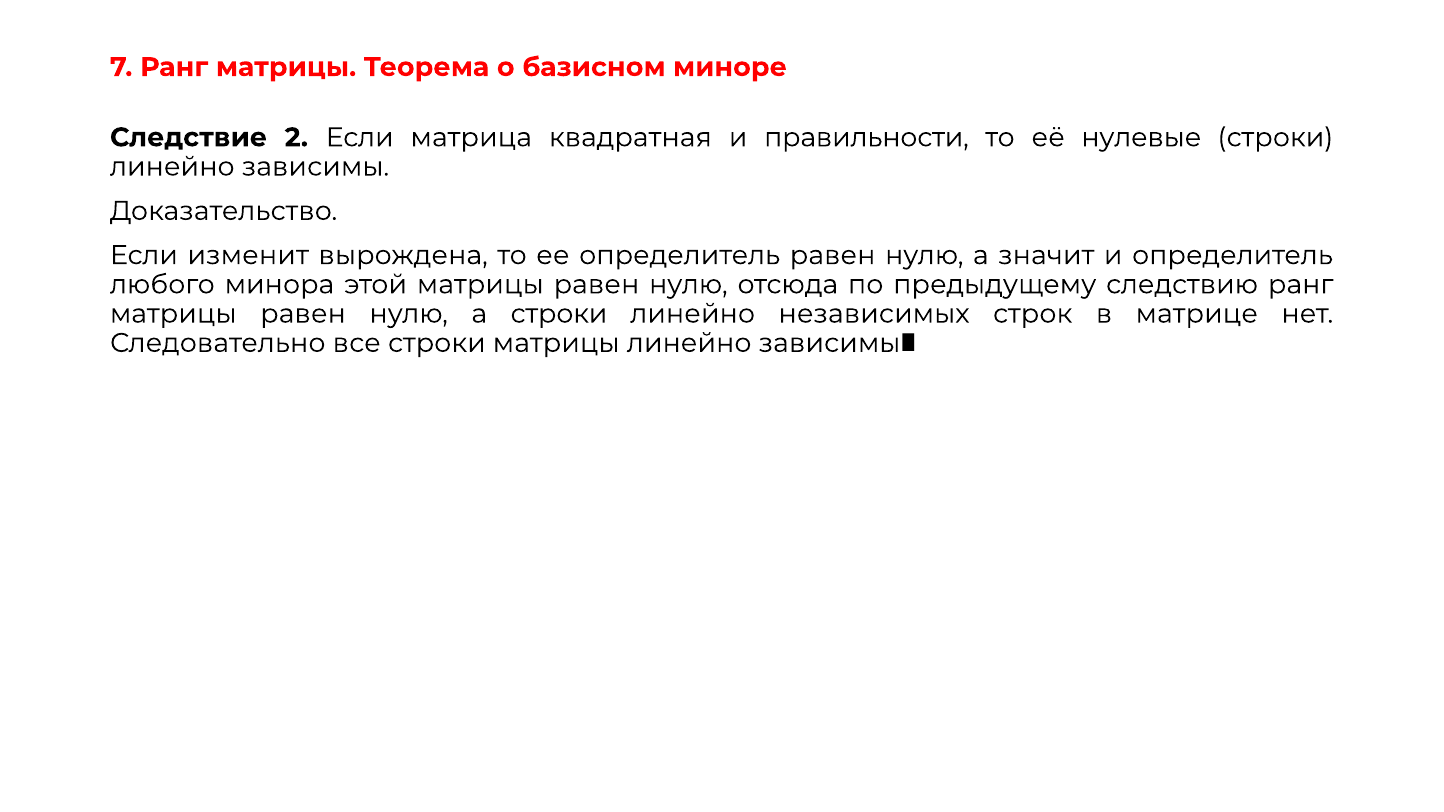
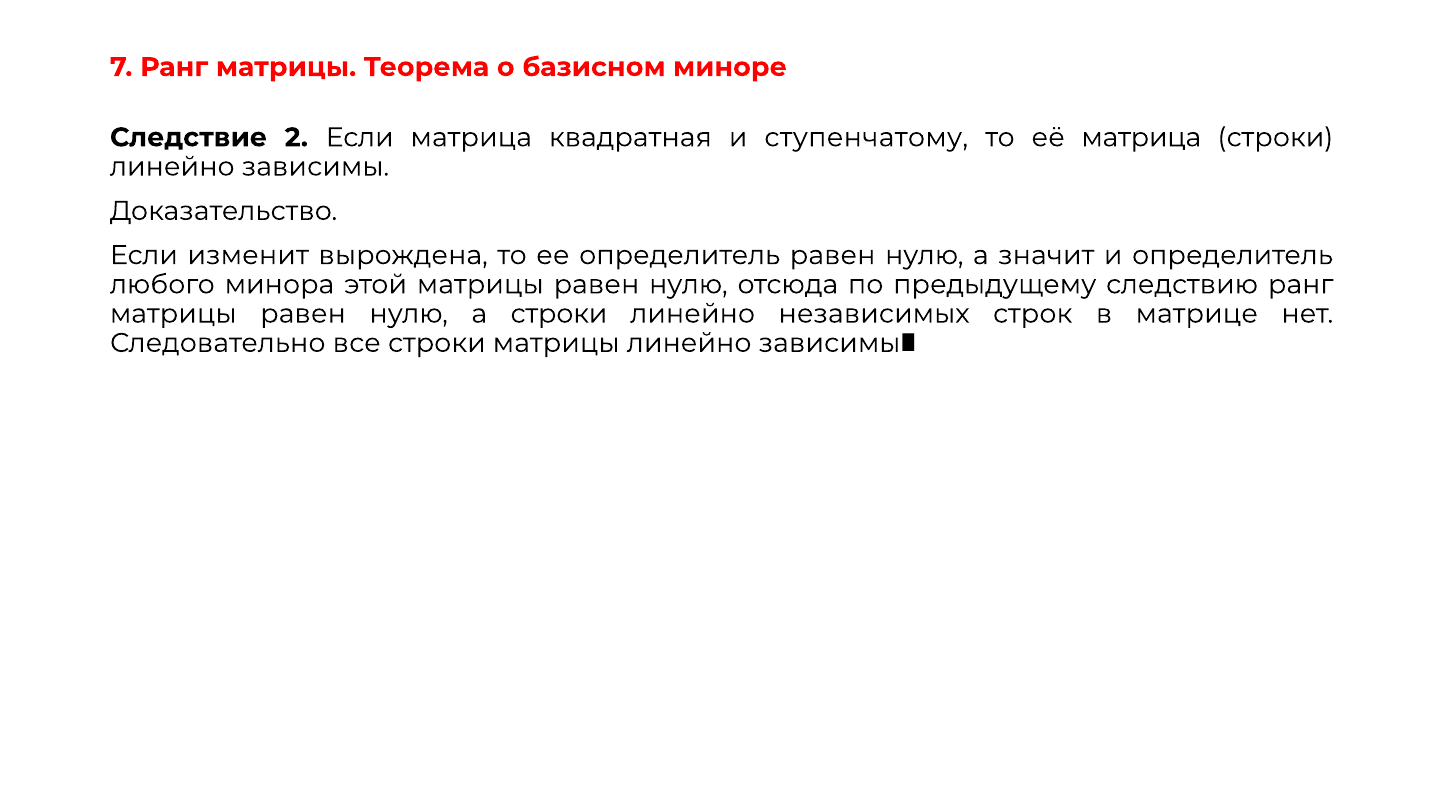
правильности: правильности -> ступенчатому
её нулевые: нулевые -> матрица
